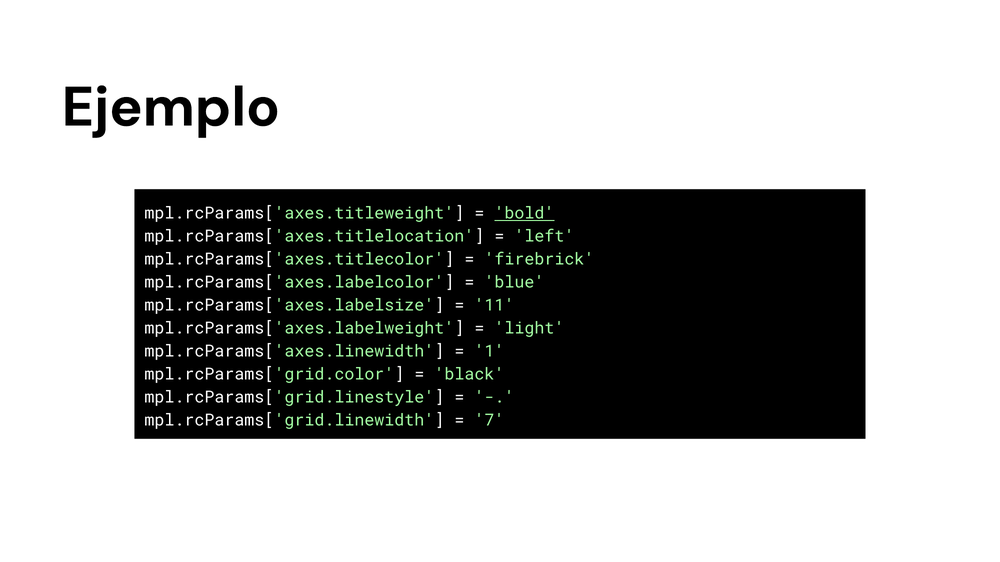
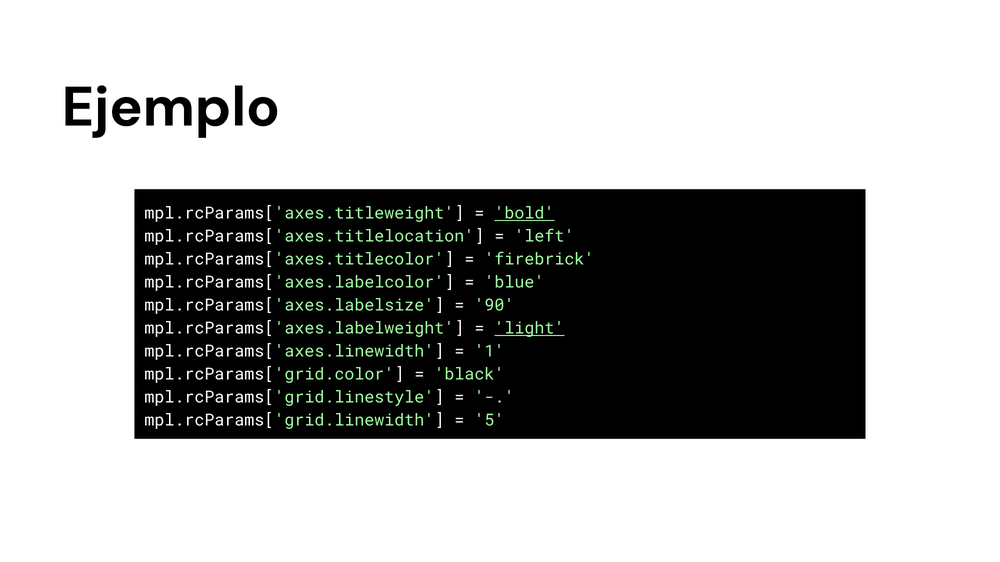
11: 11 -> 90
light underline: none -> present
7: 7 -> 5
